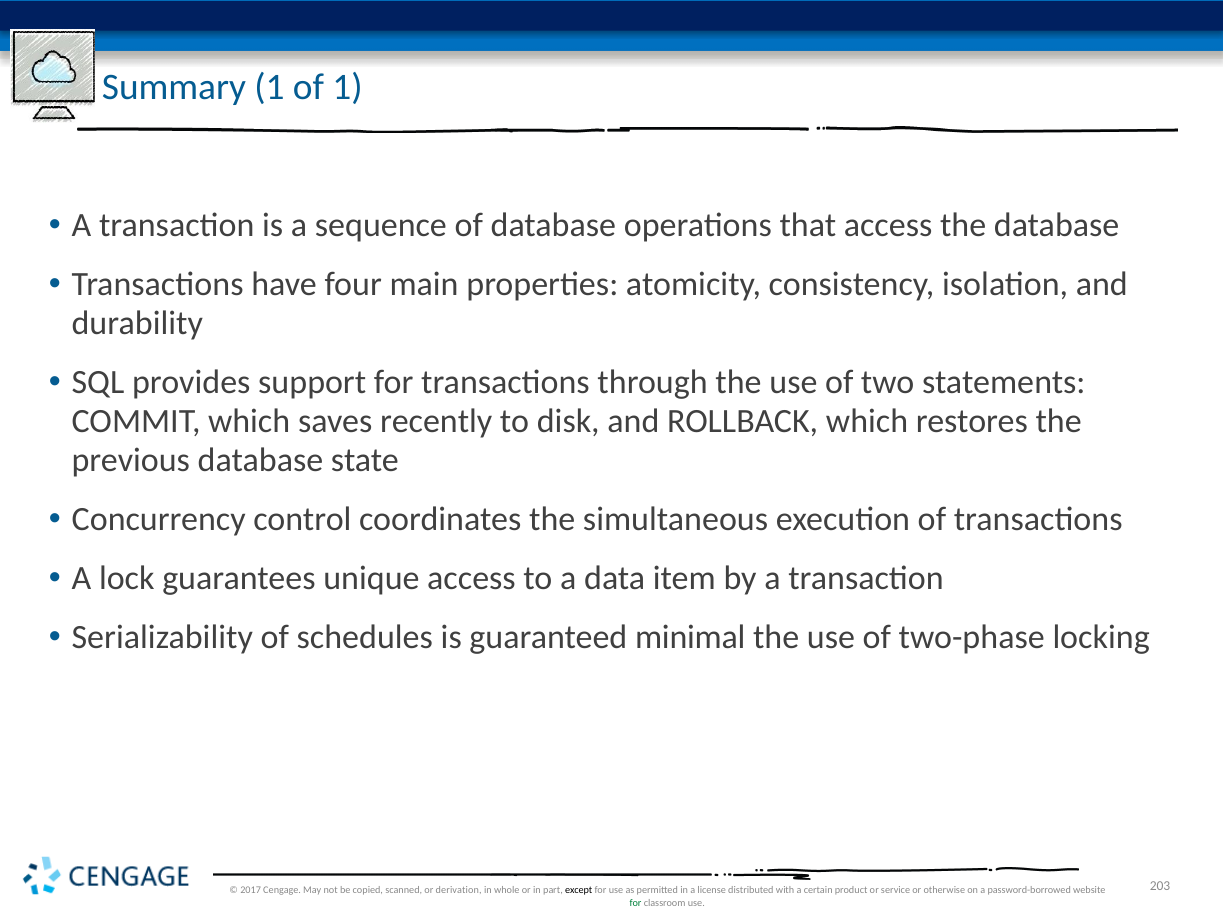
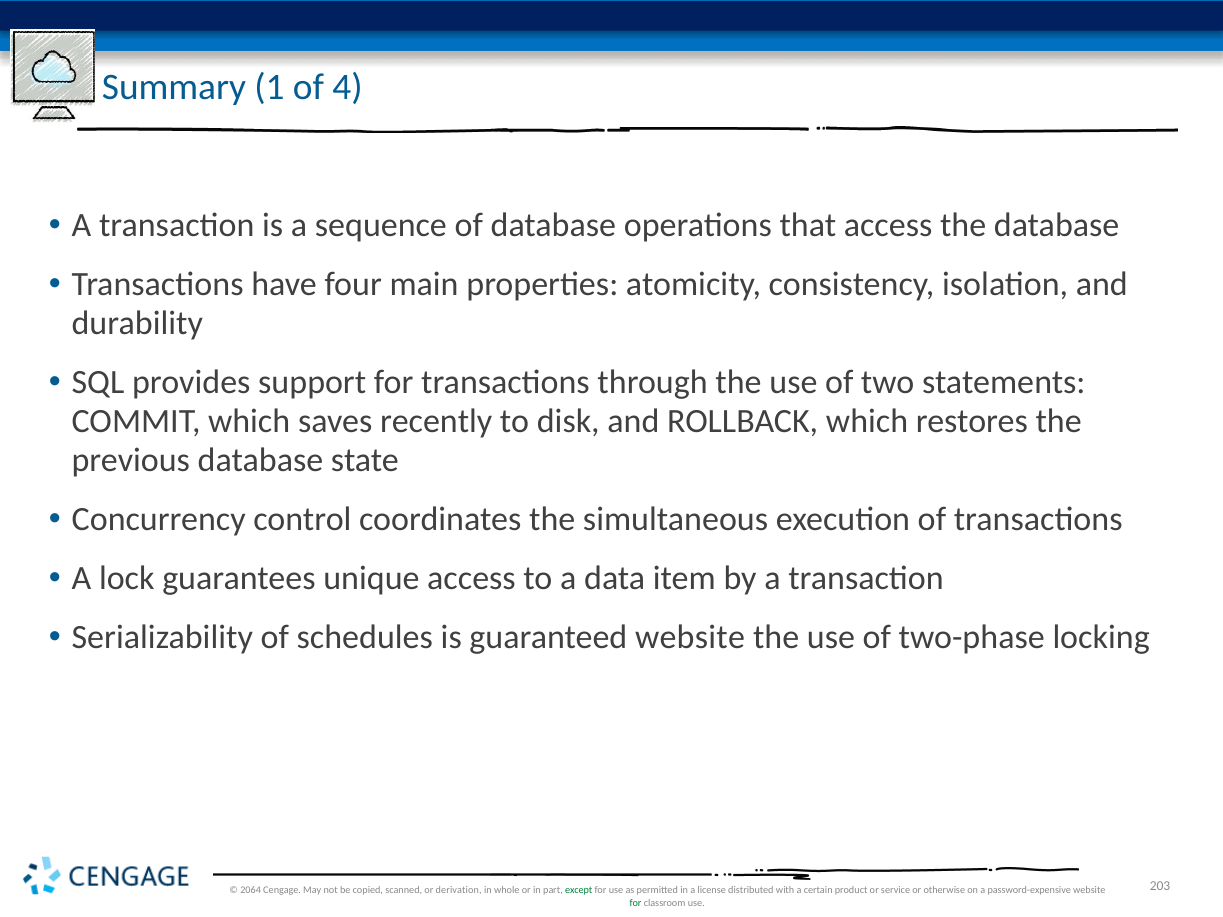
of 1: 1 -> 4
guaranteed minimal: minimal -> website
2017: 2017 -> 2064
except colour: black -> green
password-borrowed: password-borrowed -> password-expensive
